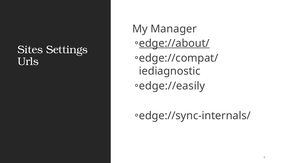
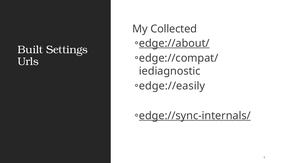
Manager: Manager -> Collected
Sites: Sites -> Built
edge://sync-internals/ underline: none -> present
